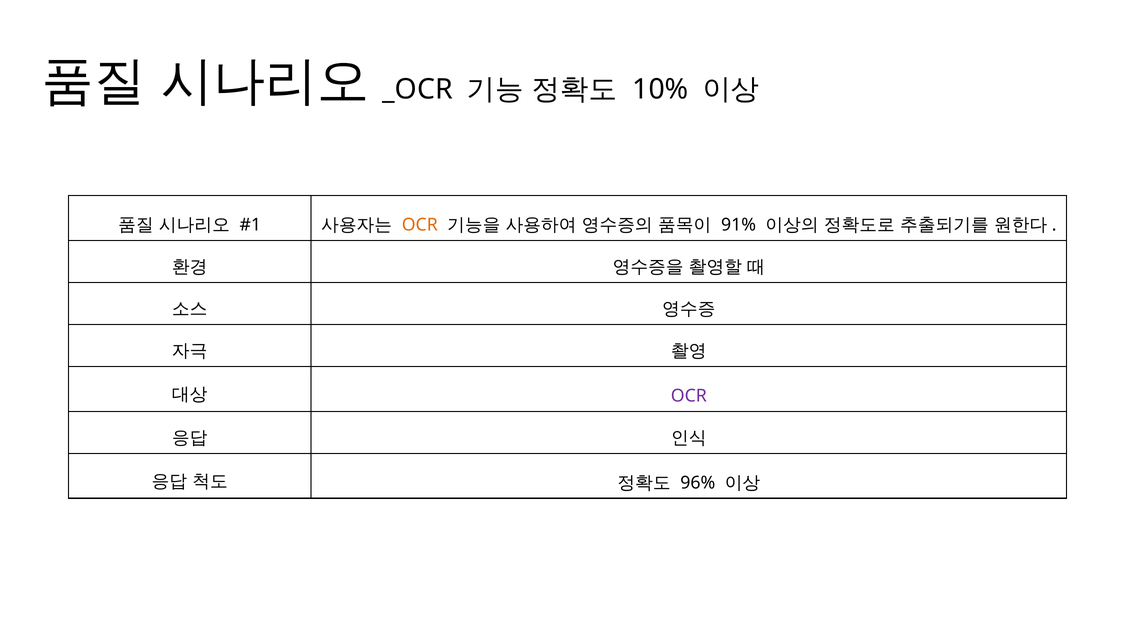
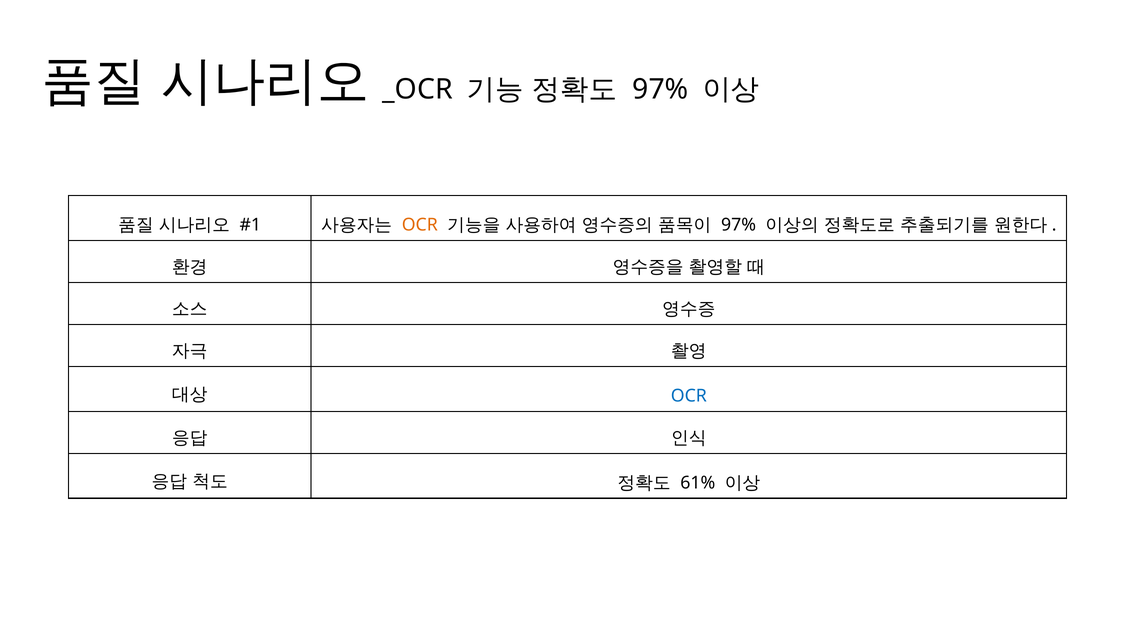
10% at (660, 89): 10% -> 97%
91% at (739, 225): 91% -> 97%
OCR at (689, 396) colour: purple -> blue
96%: 96% -> 61%
